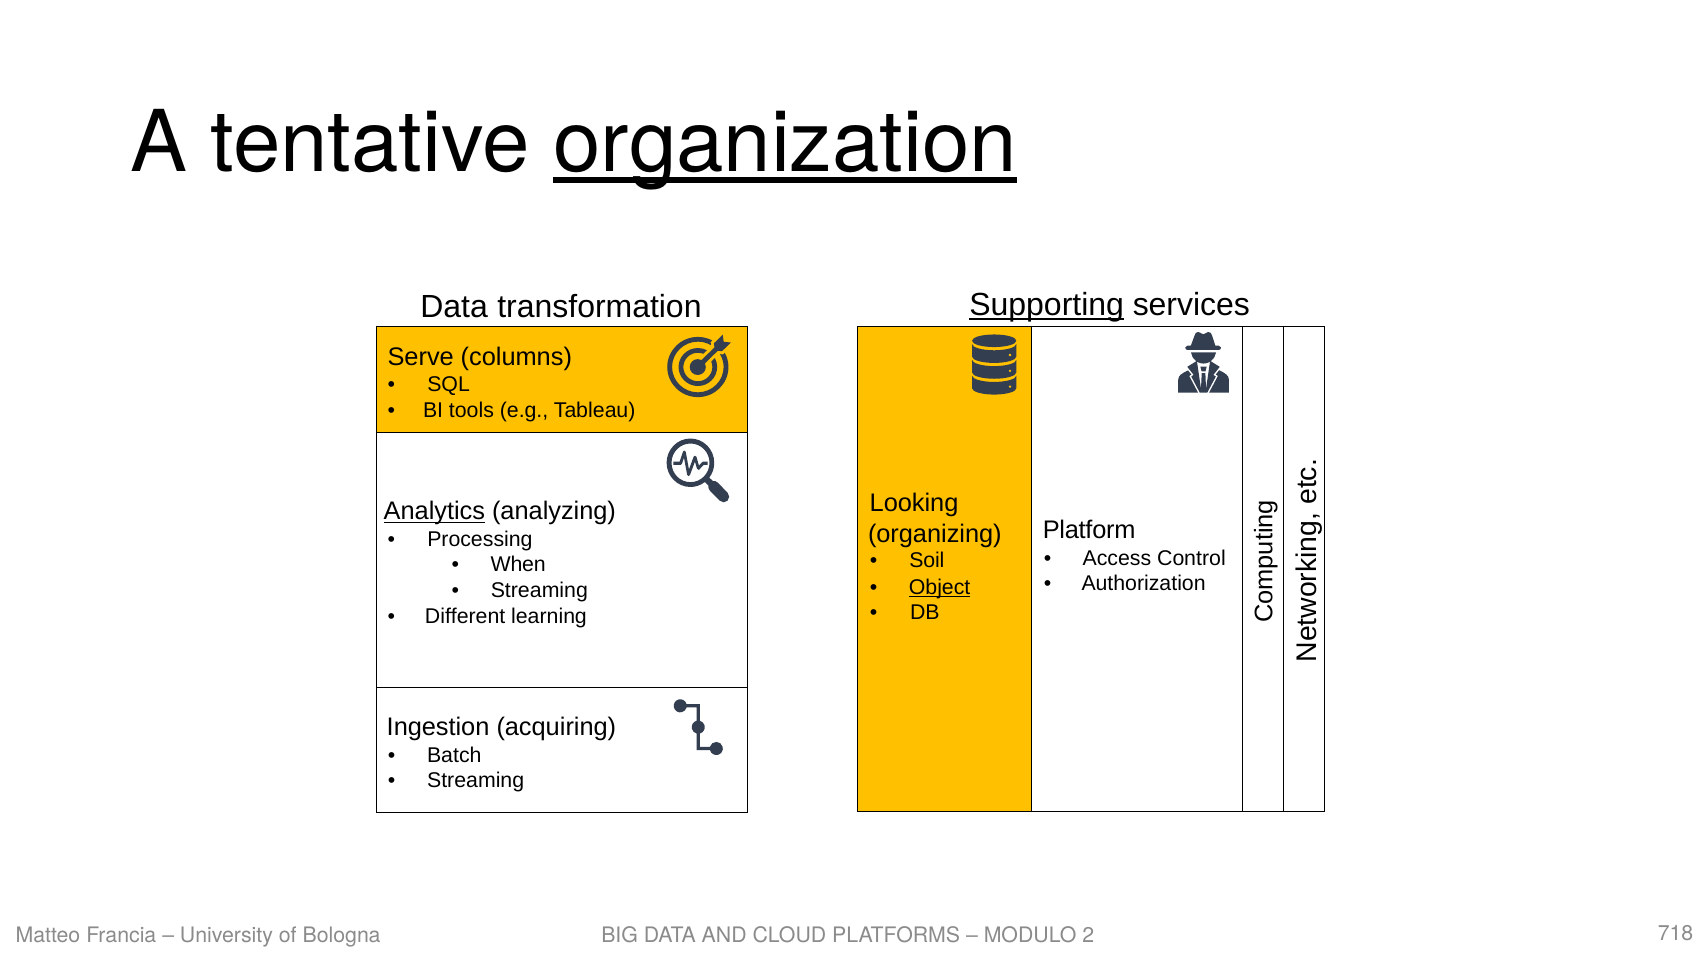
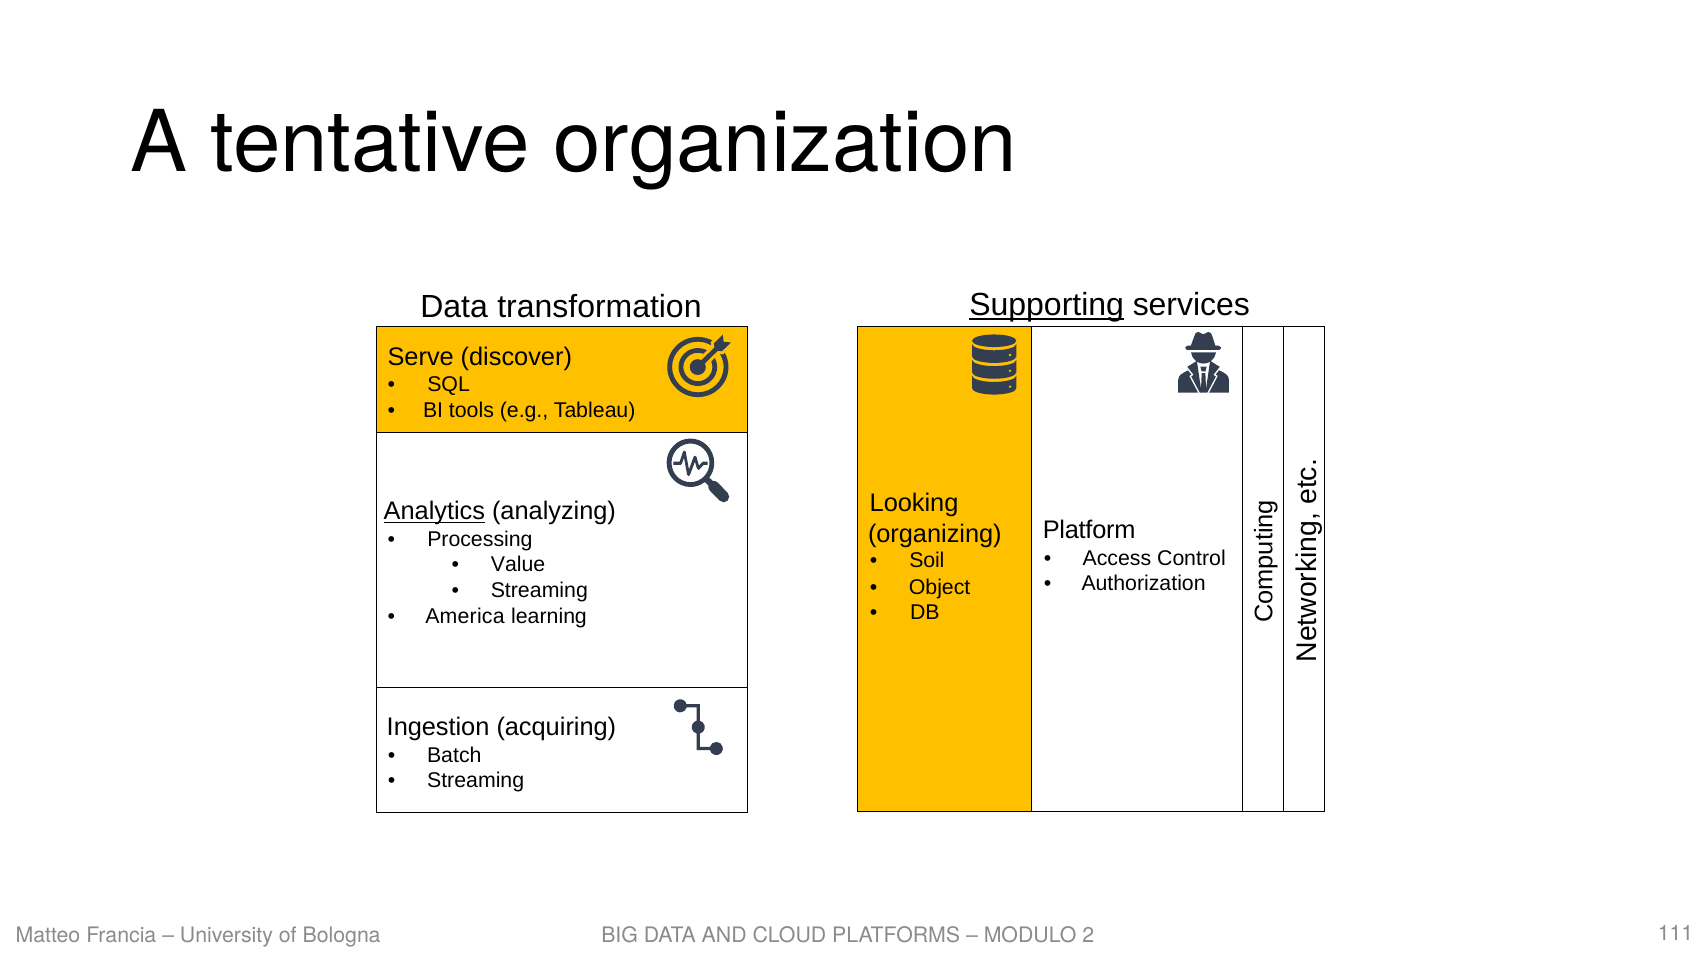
organization underline: present -> none
columns: columns -> discover
When: When -> Value
Object underline: present -> none
Different: Different -> America
718: 718 -> 111
